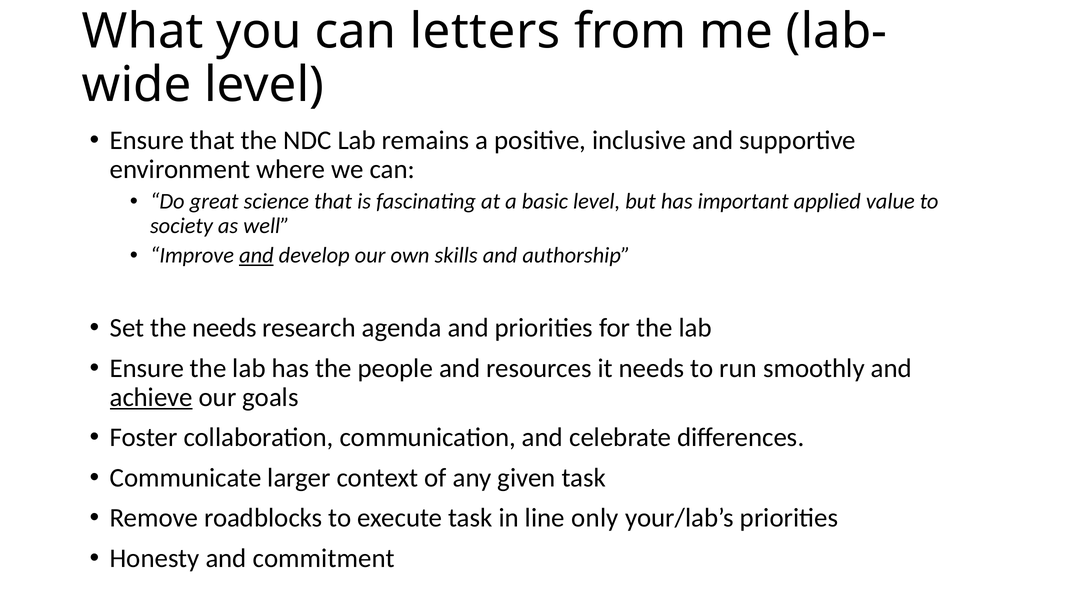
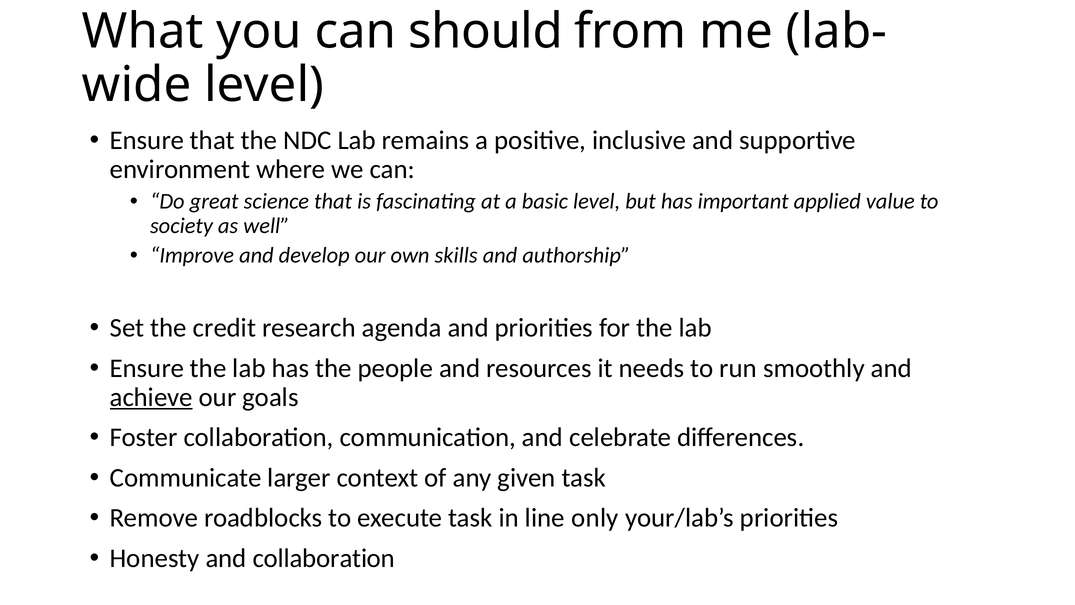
letters: letters -> should
and at (256, 255) underline: present -> none
the needs: needs -> credit
and commitment: commitment -> collaboration
